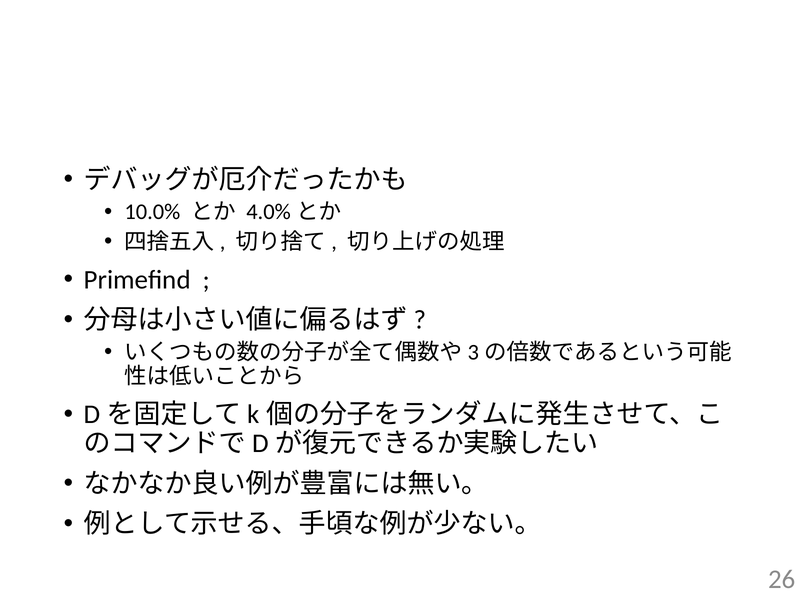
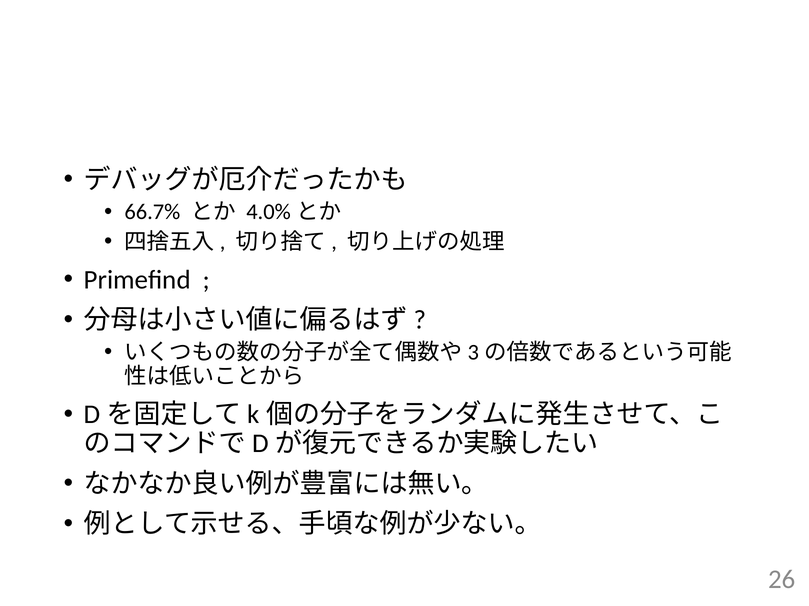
10.0%: 10.0% -> 66.7%
